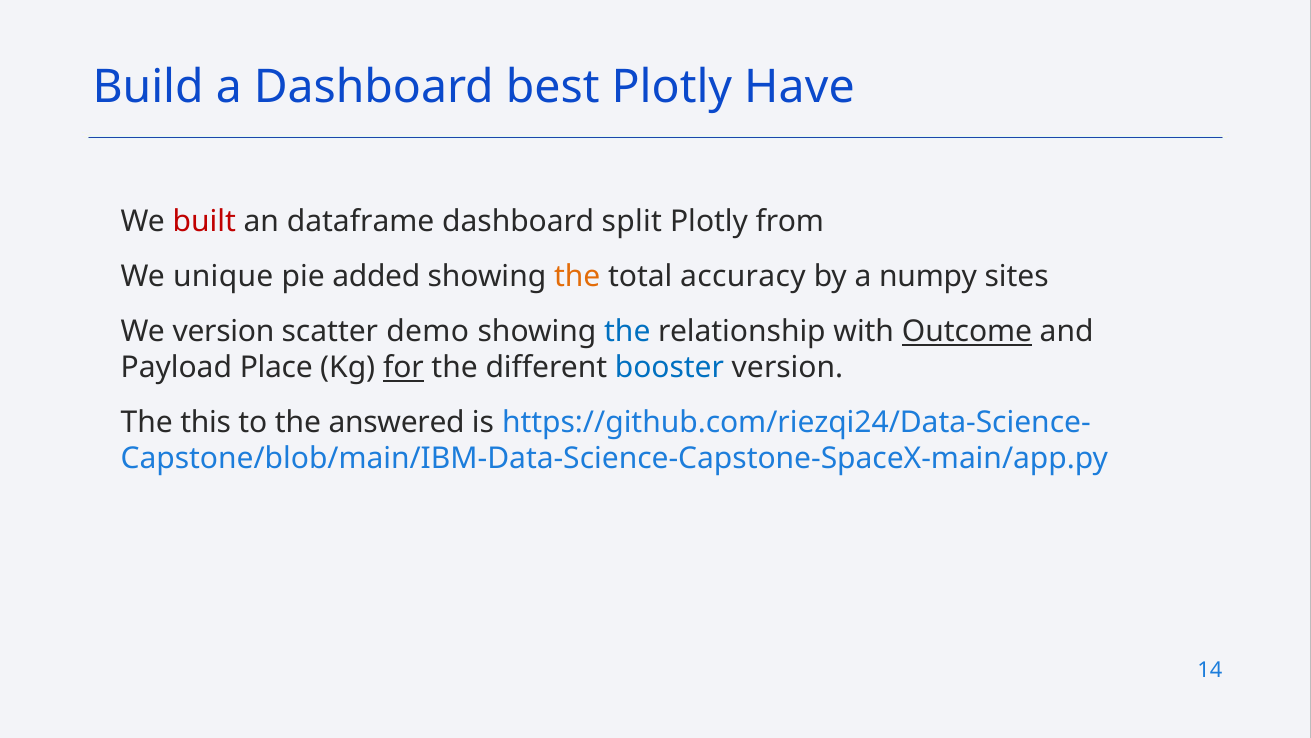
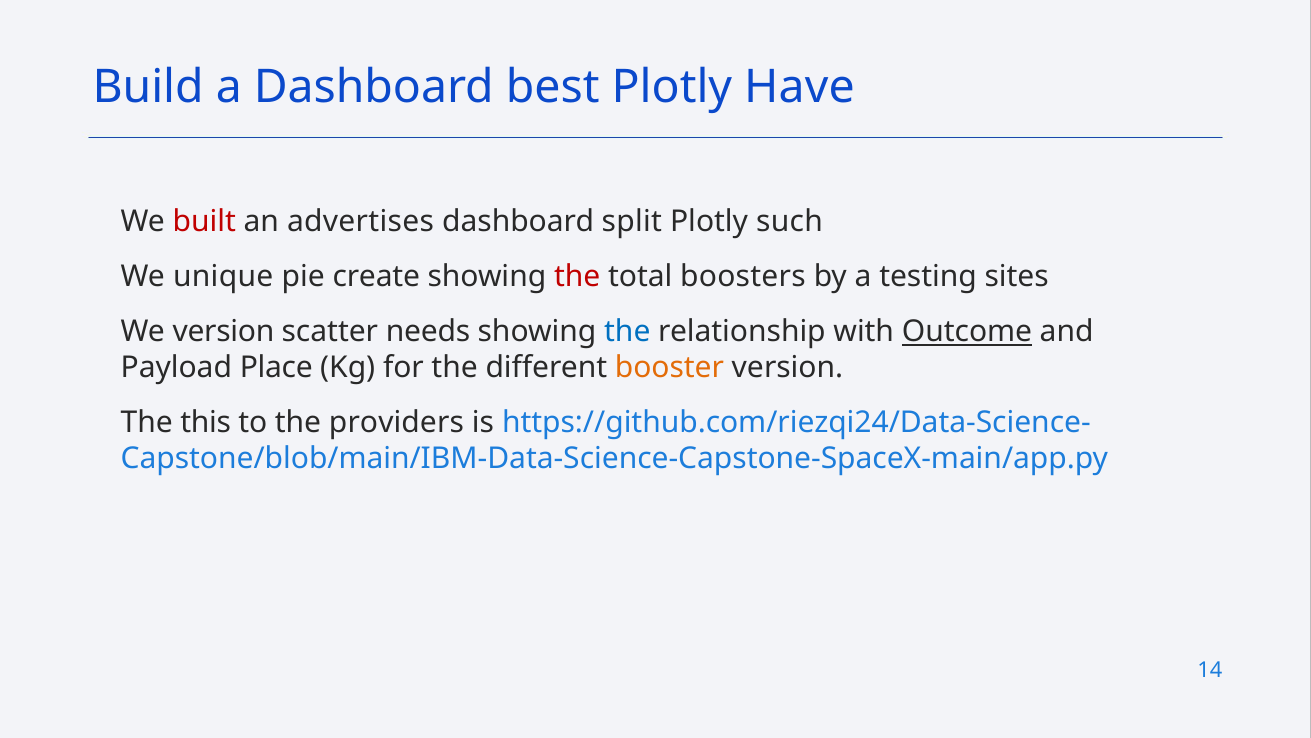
dataframe: dataframe -> advertises
from: from -> such
added: added -> create
the at (577, 276) colour: orange -> red
accuracy: accuracy -> boosters
numpy: numpy -> testing
demo: demo -> needs
for underline: present -> none
booster colour: blue -> orange
answered: answered -> providers
